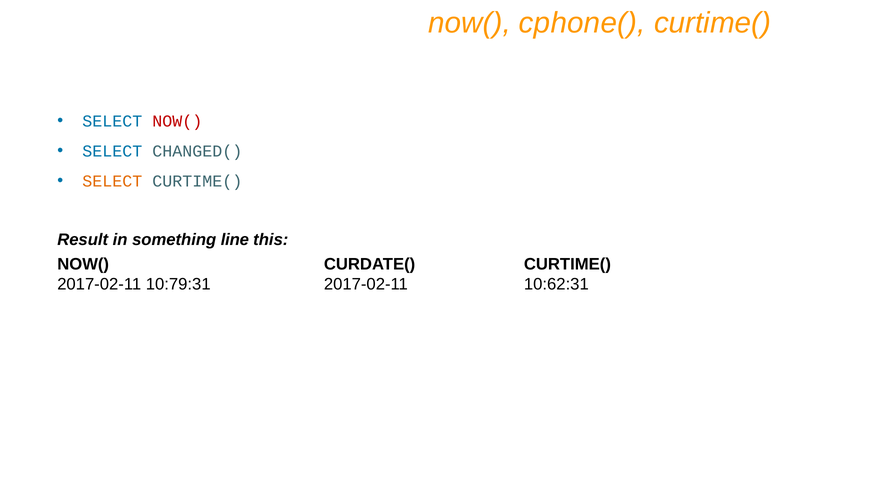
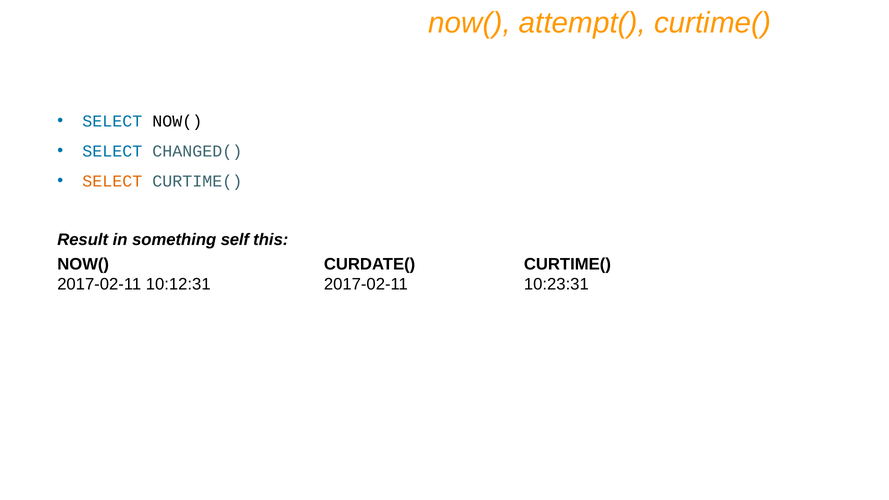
cphone(: cphone( -> attempt(
NOW( at (177, 121) colour: red -> black
line: line -> self
10:79:31: 10:79:31 -> 10:12:31
10:62:31: 10:62:31 -> 10:23:31
